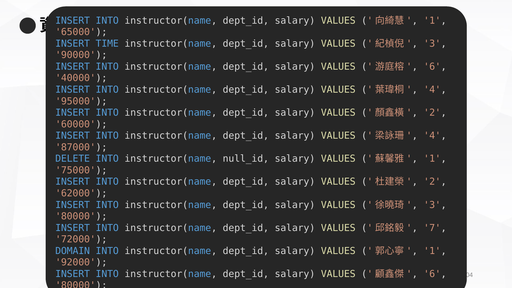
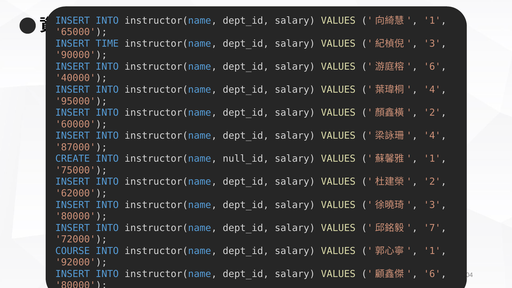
DELETE: DELETE -> CREATE
DOMAIN: DOMAIN -> COURSE
